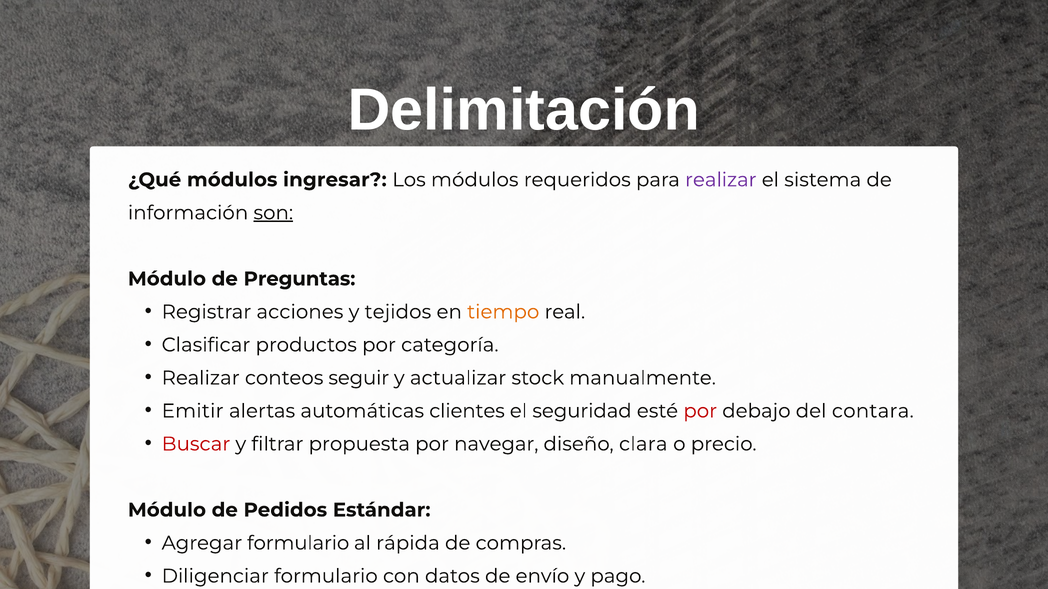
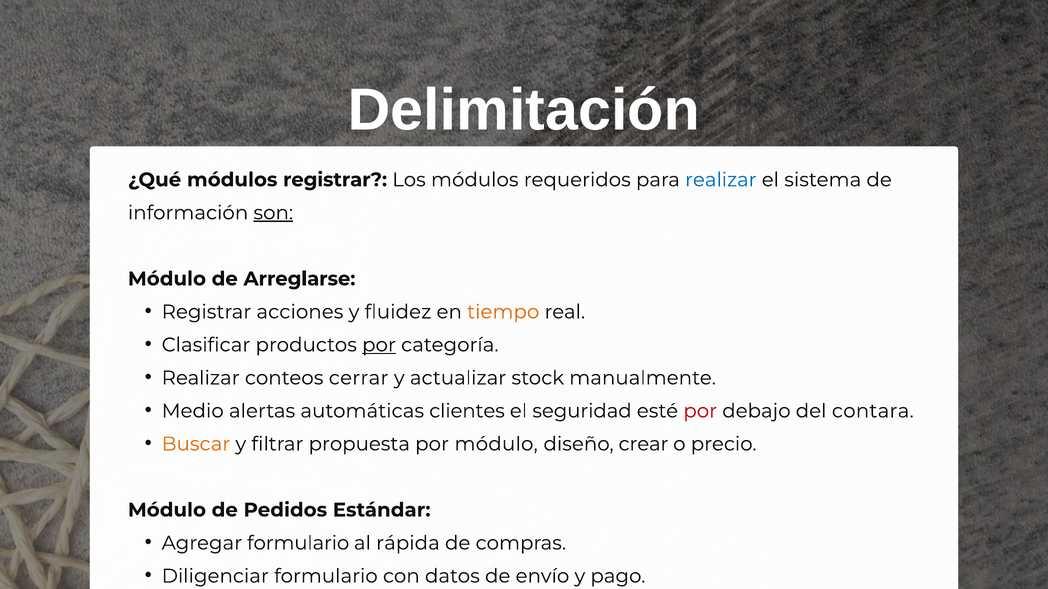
módulos ingresar: ingresar -> registrar
realizar at (721, 180) colour: purple -> blue
Preguntas: Preguntas -> Arreglarse
tejidos: tejidos -> fluidez
por at (379, 345) underline: none -> present
seguir: seguir -> cerrar
Emitir: Emitir -> Medio
Buscar colour: red -> orange
por navegar: navegar -> módulo
clara: clara -> crear
